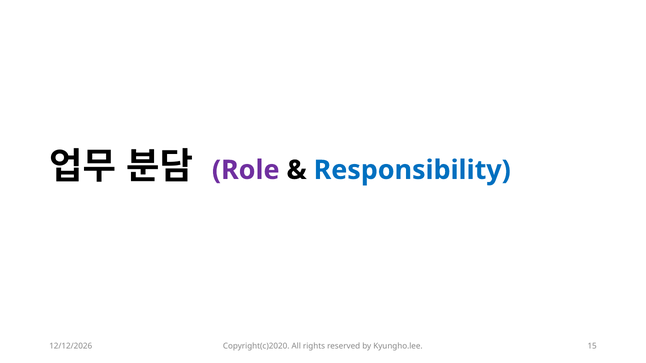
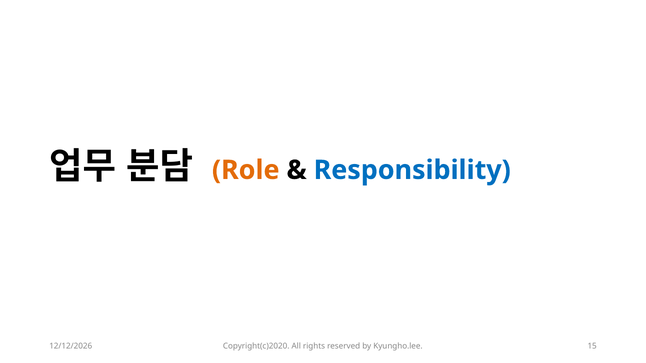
Role colour: purple -> orange
